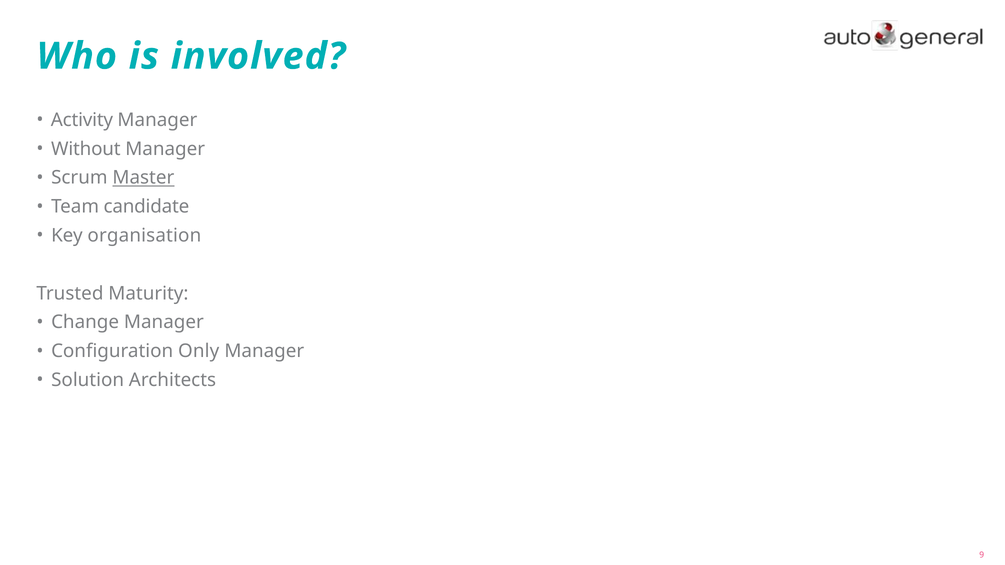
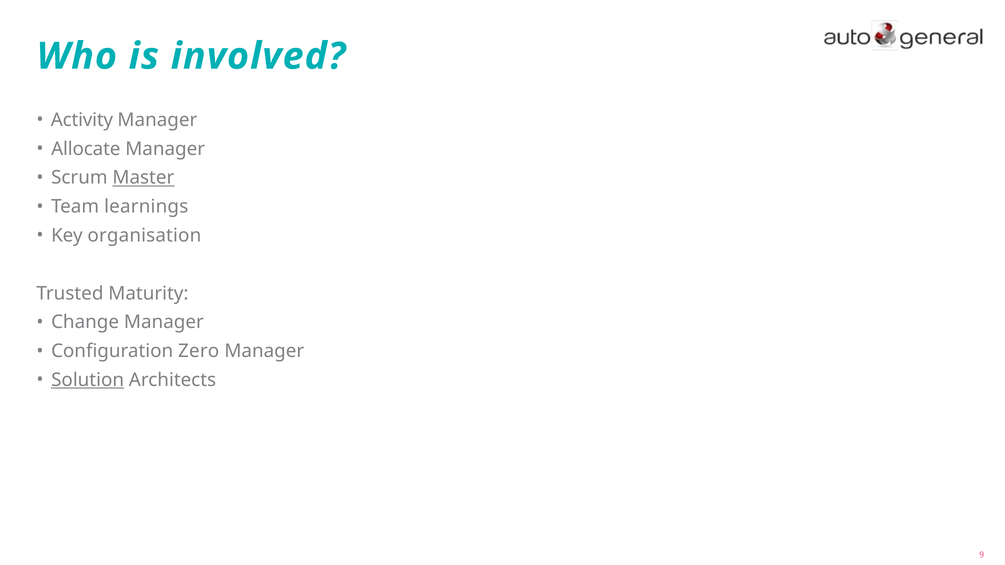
Without: Without -> Allocate
candidate: candidate -> learnings
Only: Only -> Zero
Solution underline: none -> present
